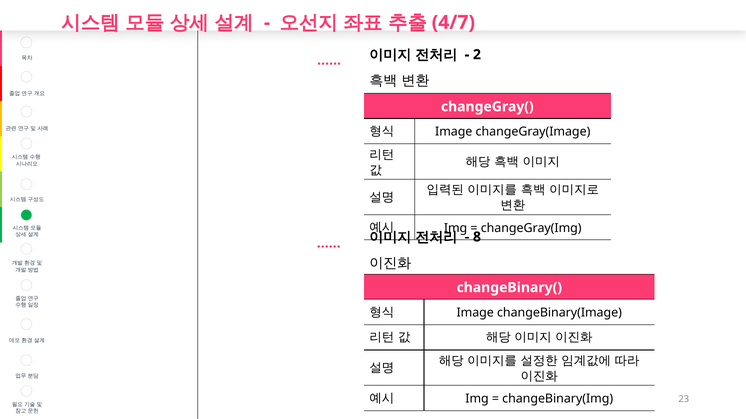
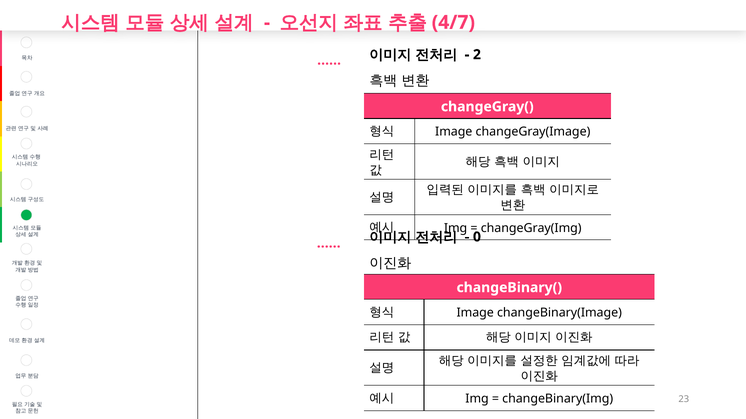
8: 8 -> 0
